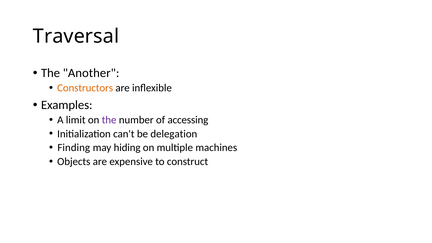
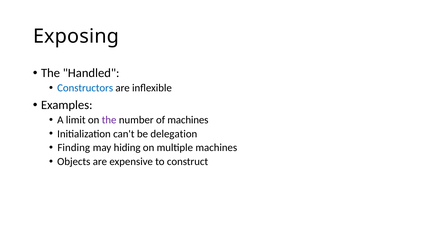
Traversal: Traversal -> Exposing
Another: Another -> Handled
Constructors colour: orange -> blue
of accessing: accessing -> machines
